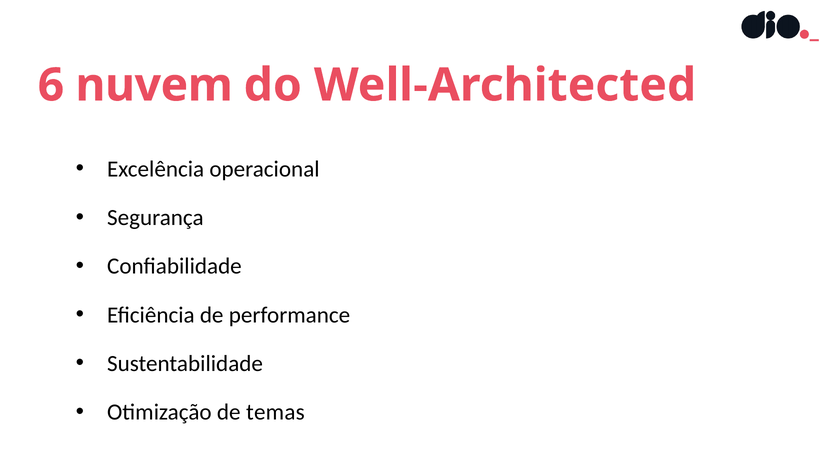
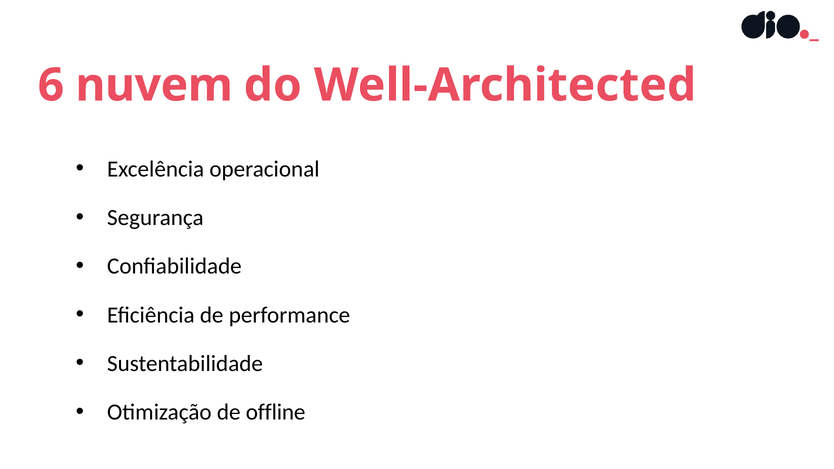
temas: temas -> offline
